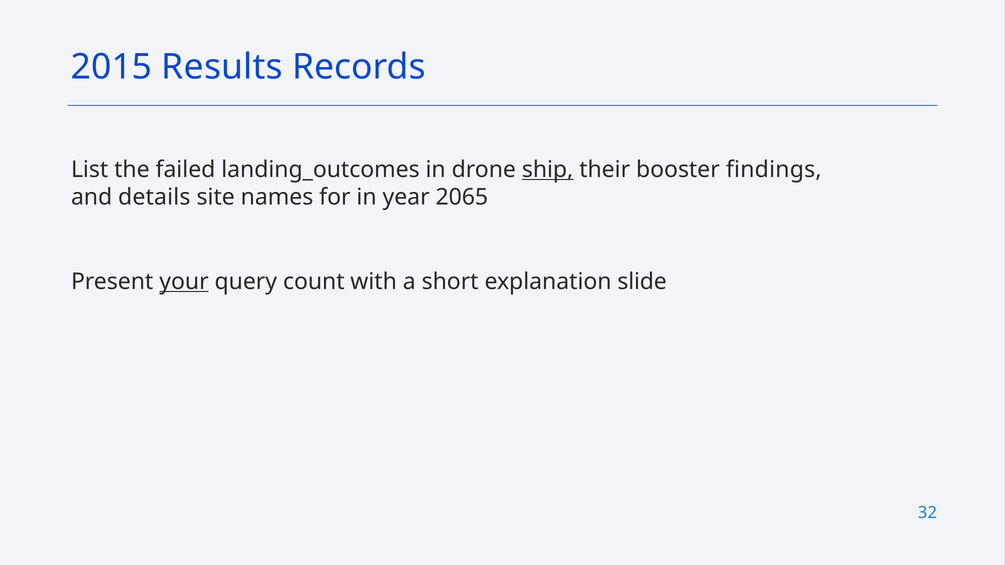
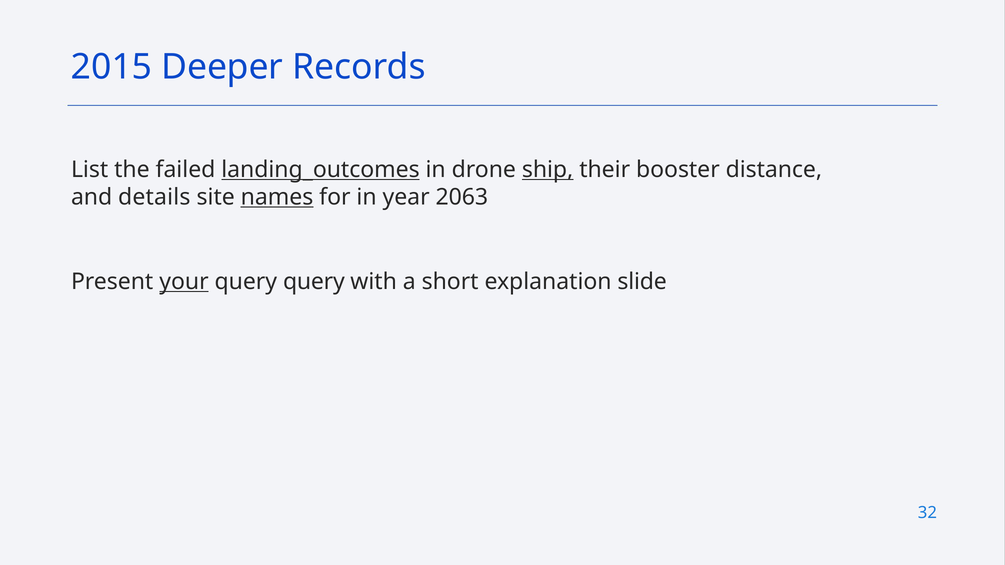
Results: Results -> Deeper
landing_outcomes underline: none -> present
findings: findings -> distance
names underline: none -> present
2065: 2065 -> 2063
query count: count -> query
